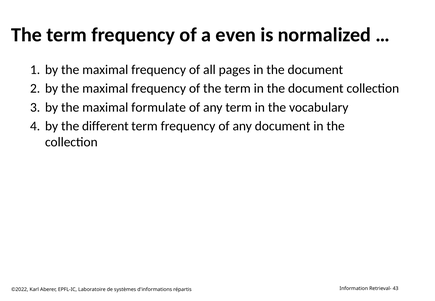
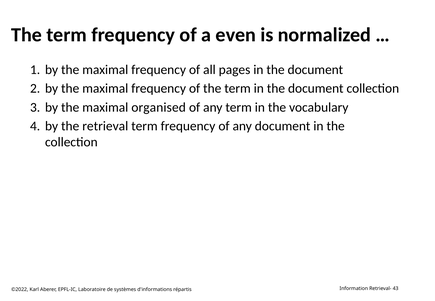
formulate: formulate -> organised
different: different -> retrieval
